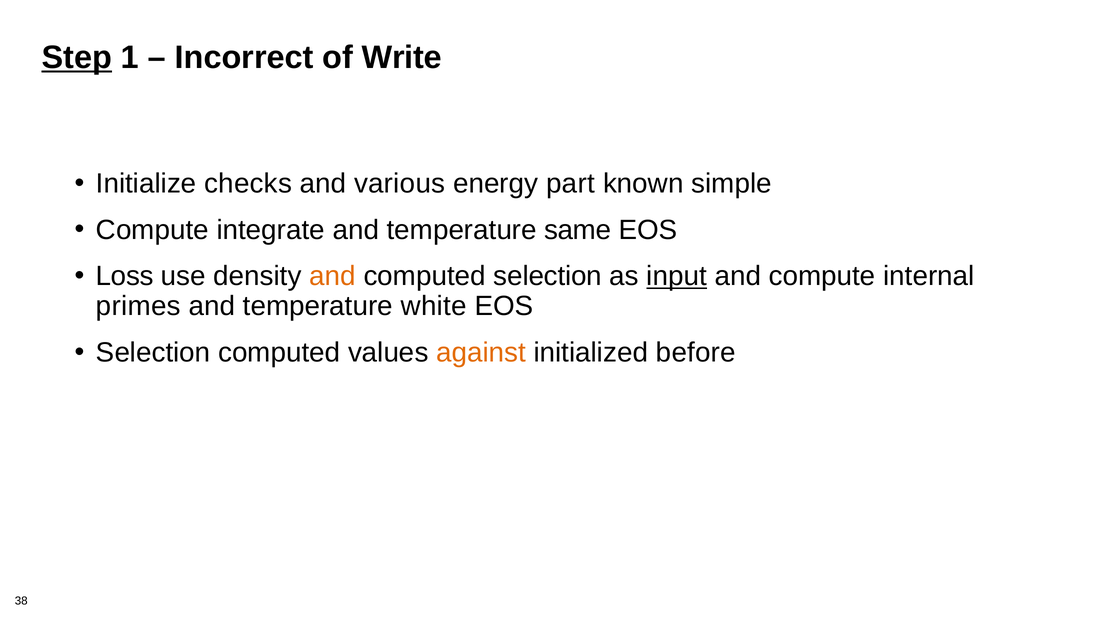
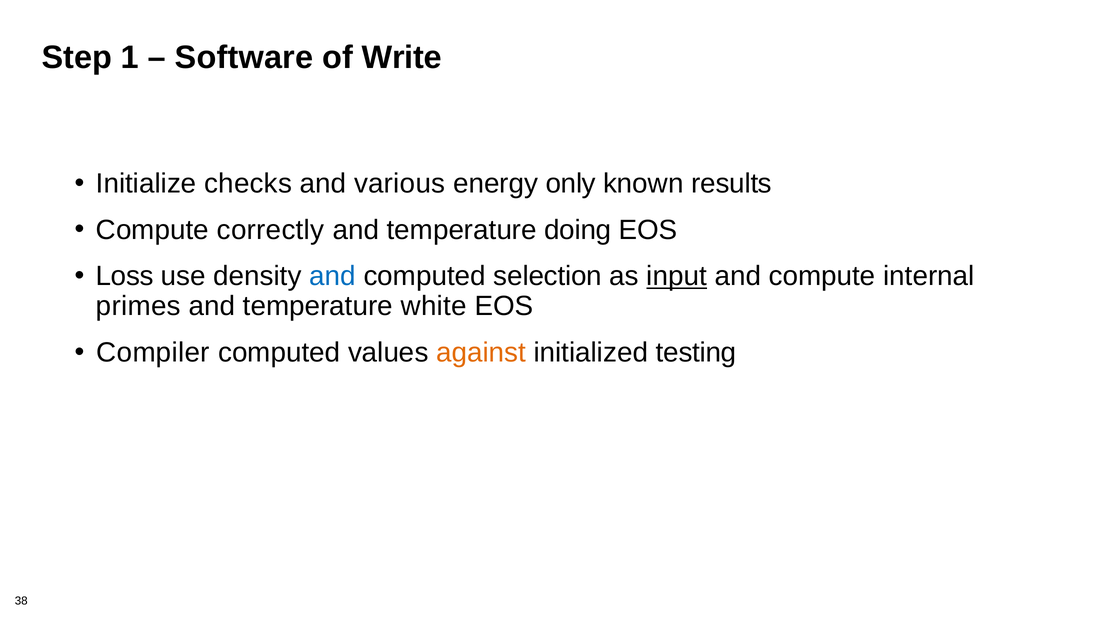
Step underline: present -> none
Incorrect: Incorrect -> Software
part: part -> only
simple: simple -> results
integrate: integrate -> correctly
same: same -> doing
and at (333, 276) colour: orange -> blue
Selection at (153, 353): Selection -> Compiler
before: before -> testing
